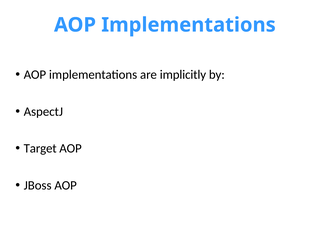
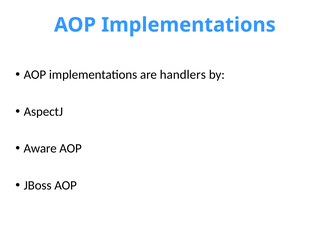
implicitly: implicitly -> handlers
Target: Target -> Aware
